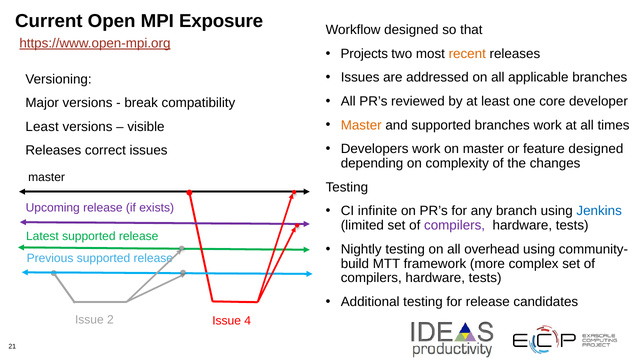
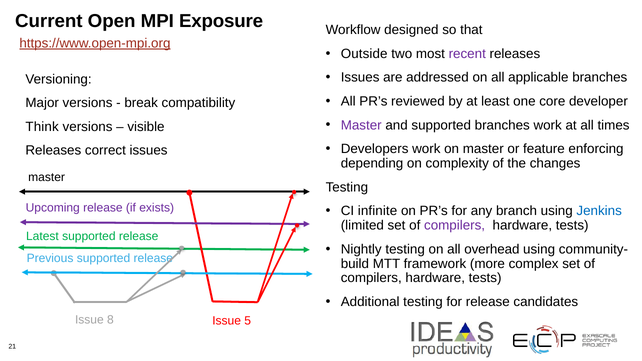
Projects: Projects -> Outside
recent colour: orange -> purple
Master at (361, 125) colour: orange -> purple
Least at (42, 127): Least -> Think
feature designed: designed -> enforcing
2: 2 -> 8
4: 4 -> 5
